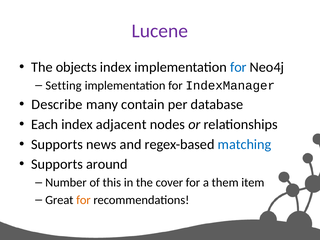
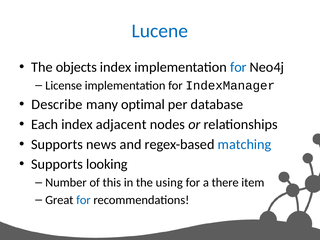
Lucene colour: purple -> blue
Setting: Setting -> License
contain: contain -> optimal
around: around -> looking
cover: cover -> using
them: them -> there
for at (83, 200) colour: orange -> blue
